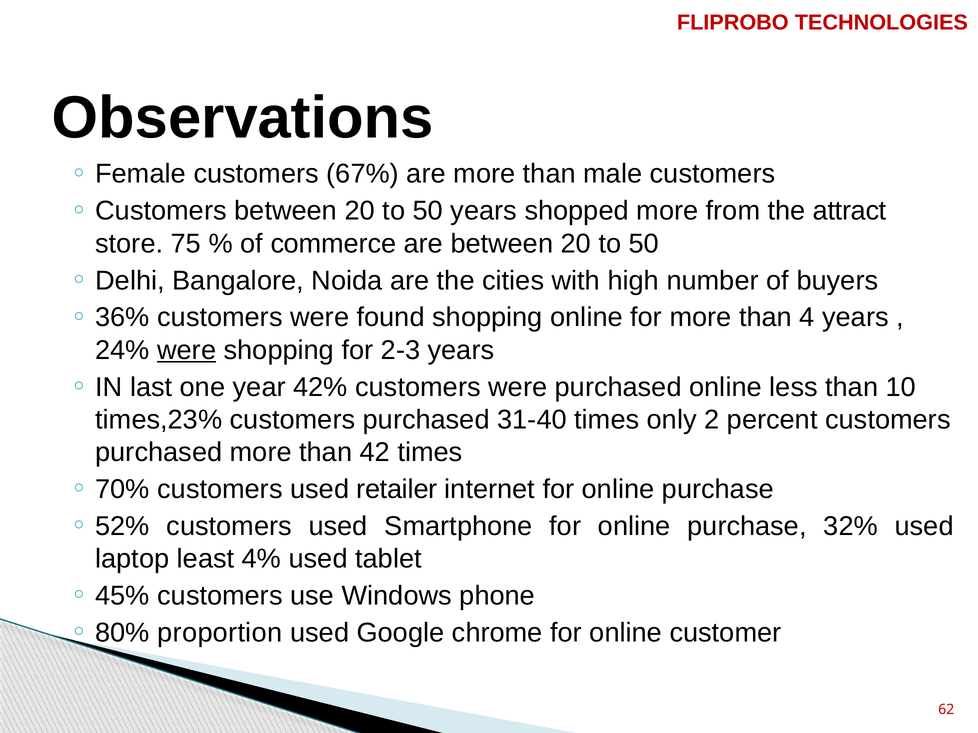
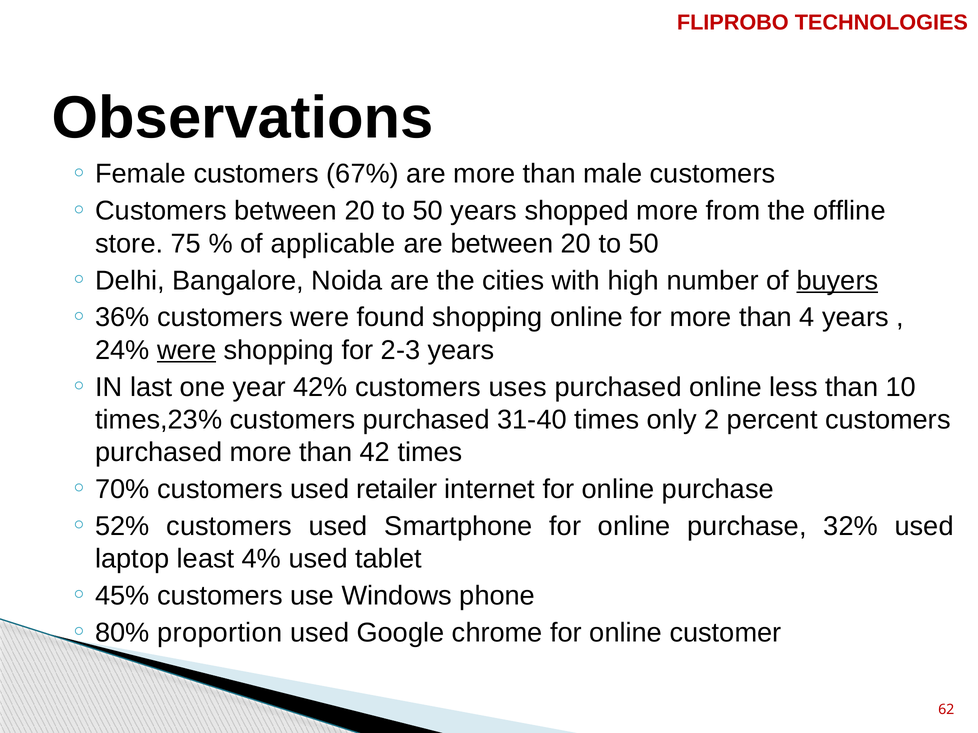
attract: attract -> offline
commerce: commerce -> applicable
buyers underline: none -> present
42% customers were: were -> uses
